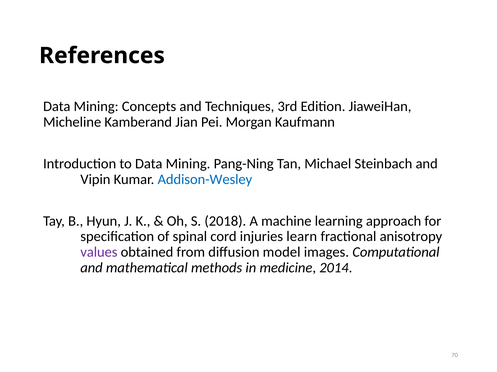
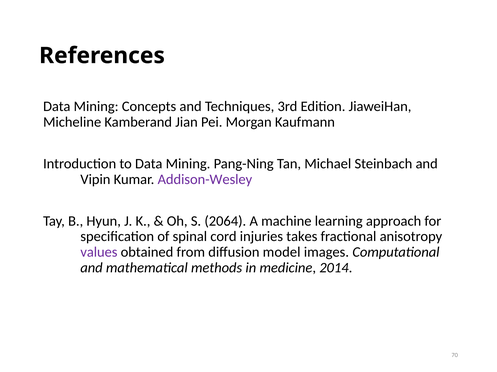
Addison-Wesley colour: blue -> purple
2018: 2018 -> 2064
learn: learn -> takes
